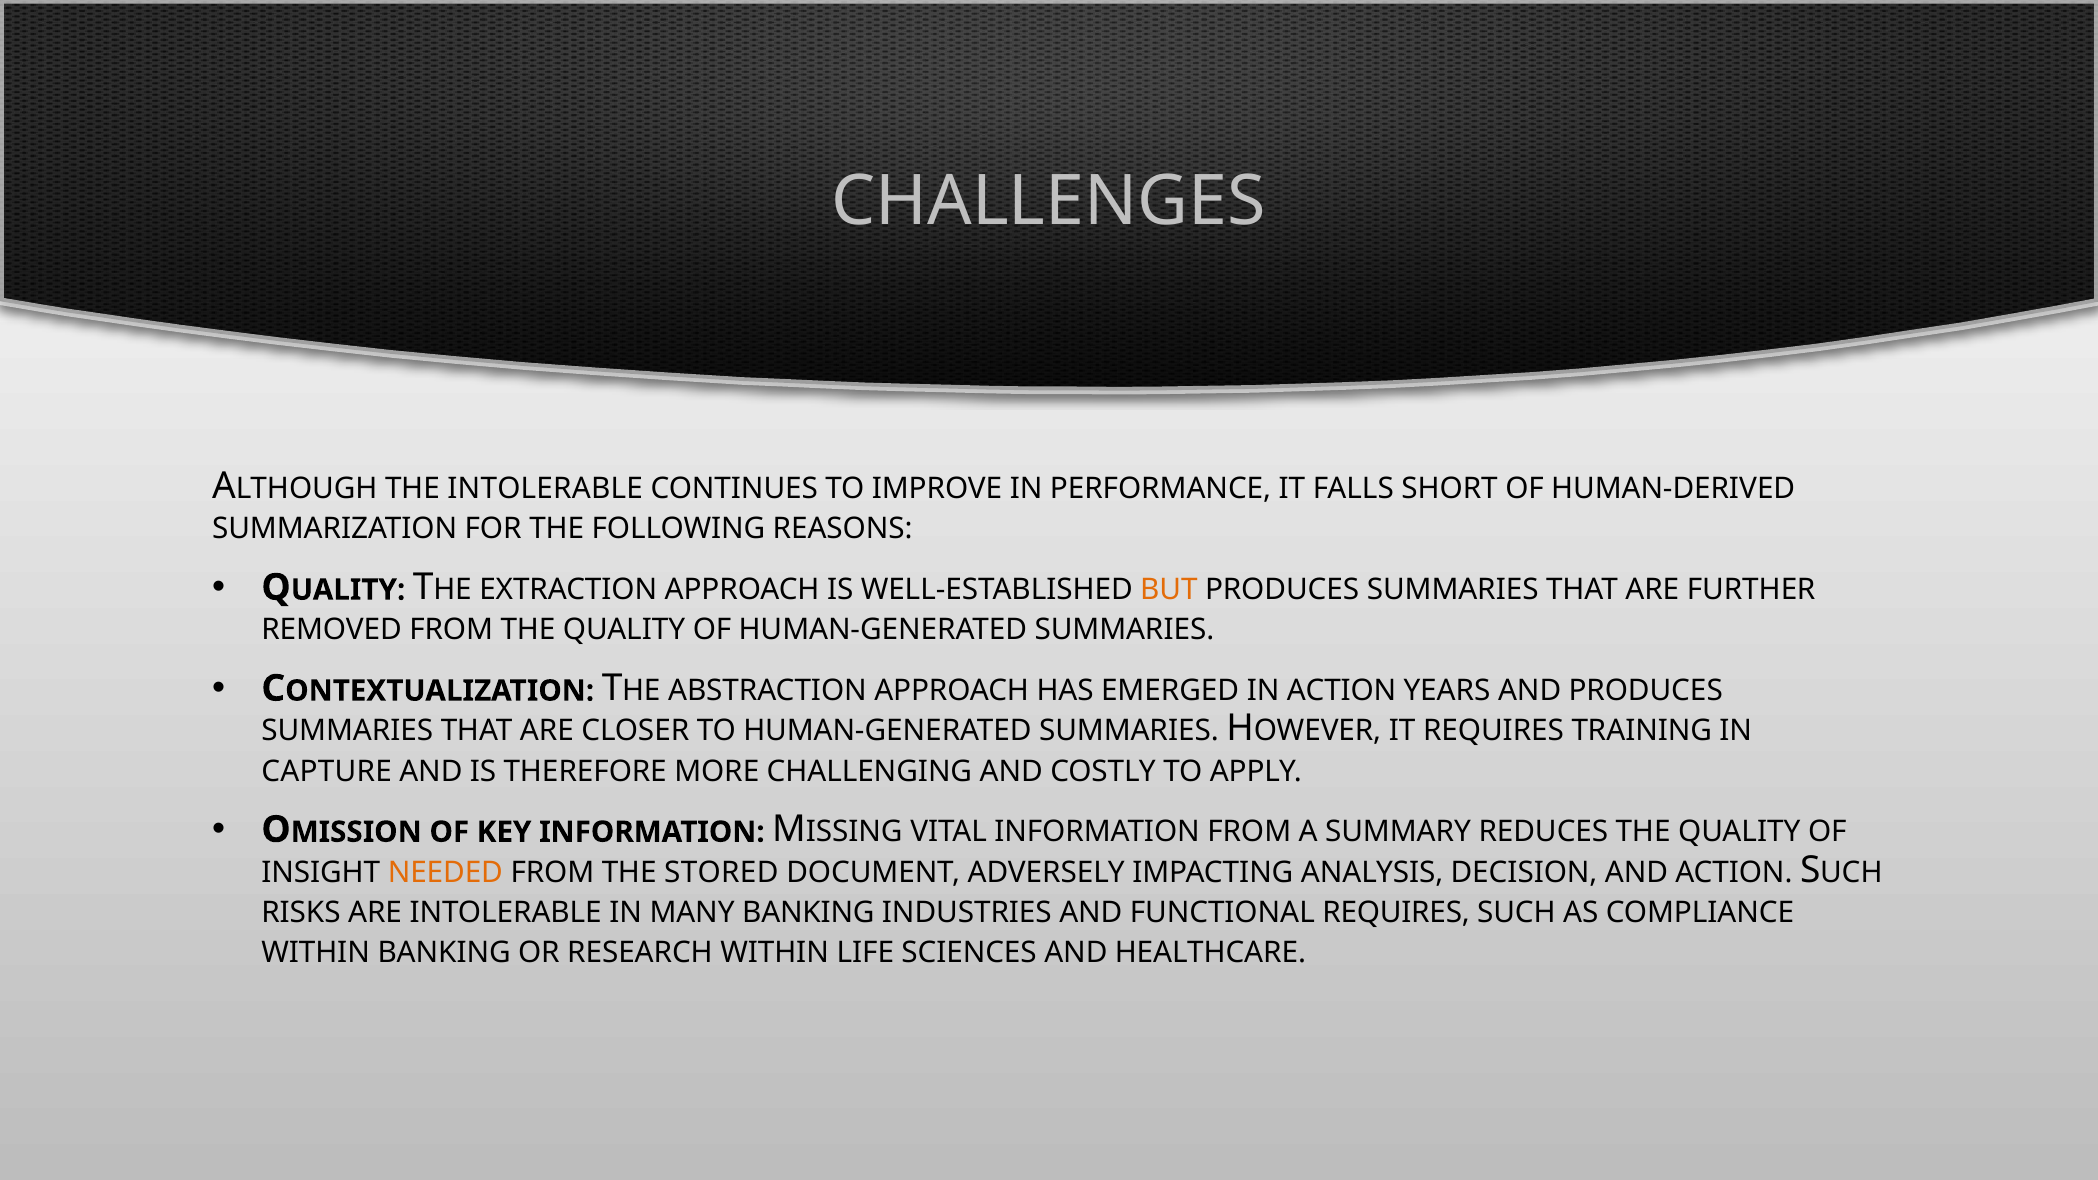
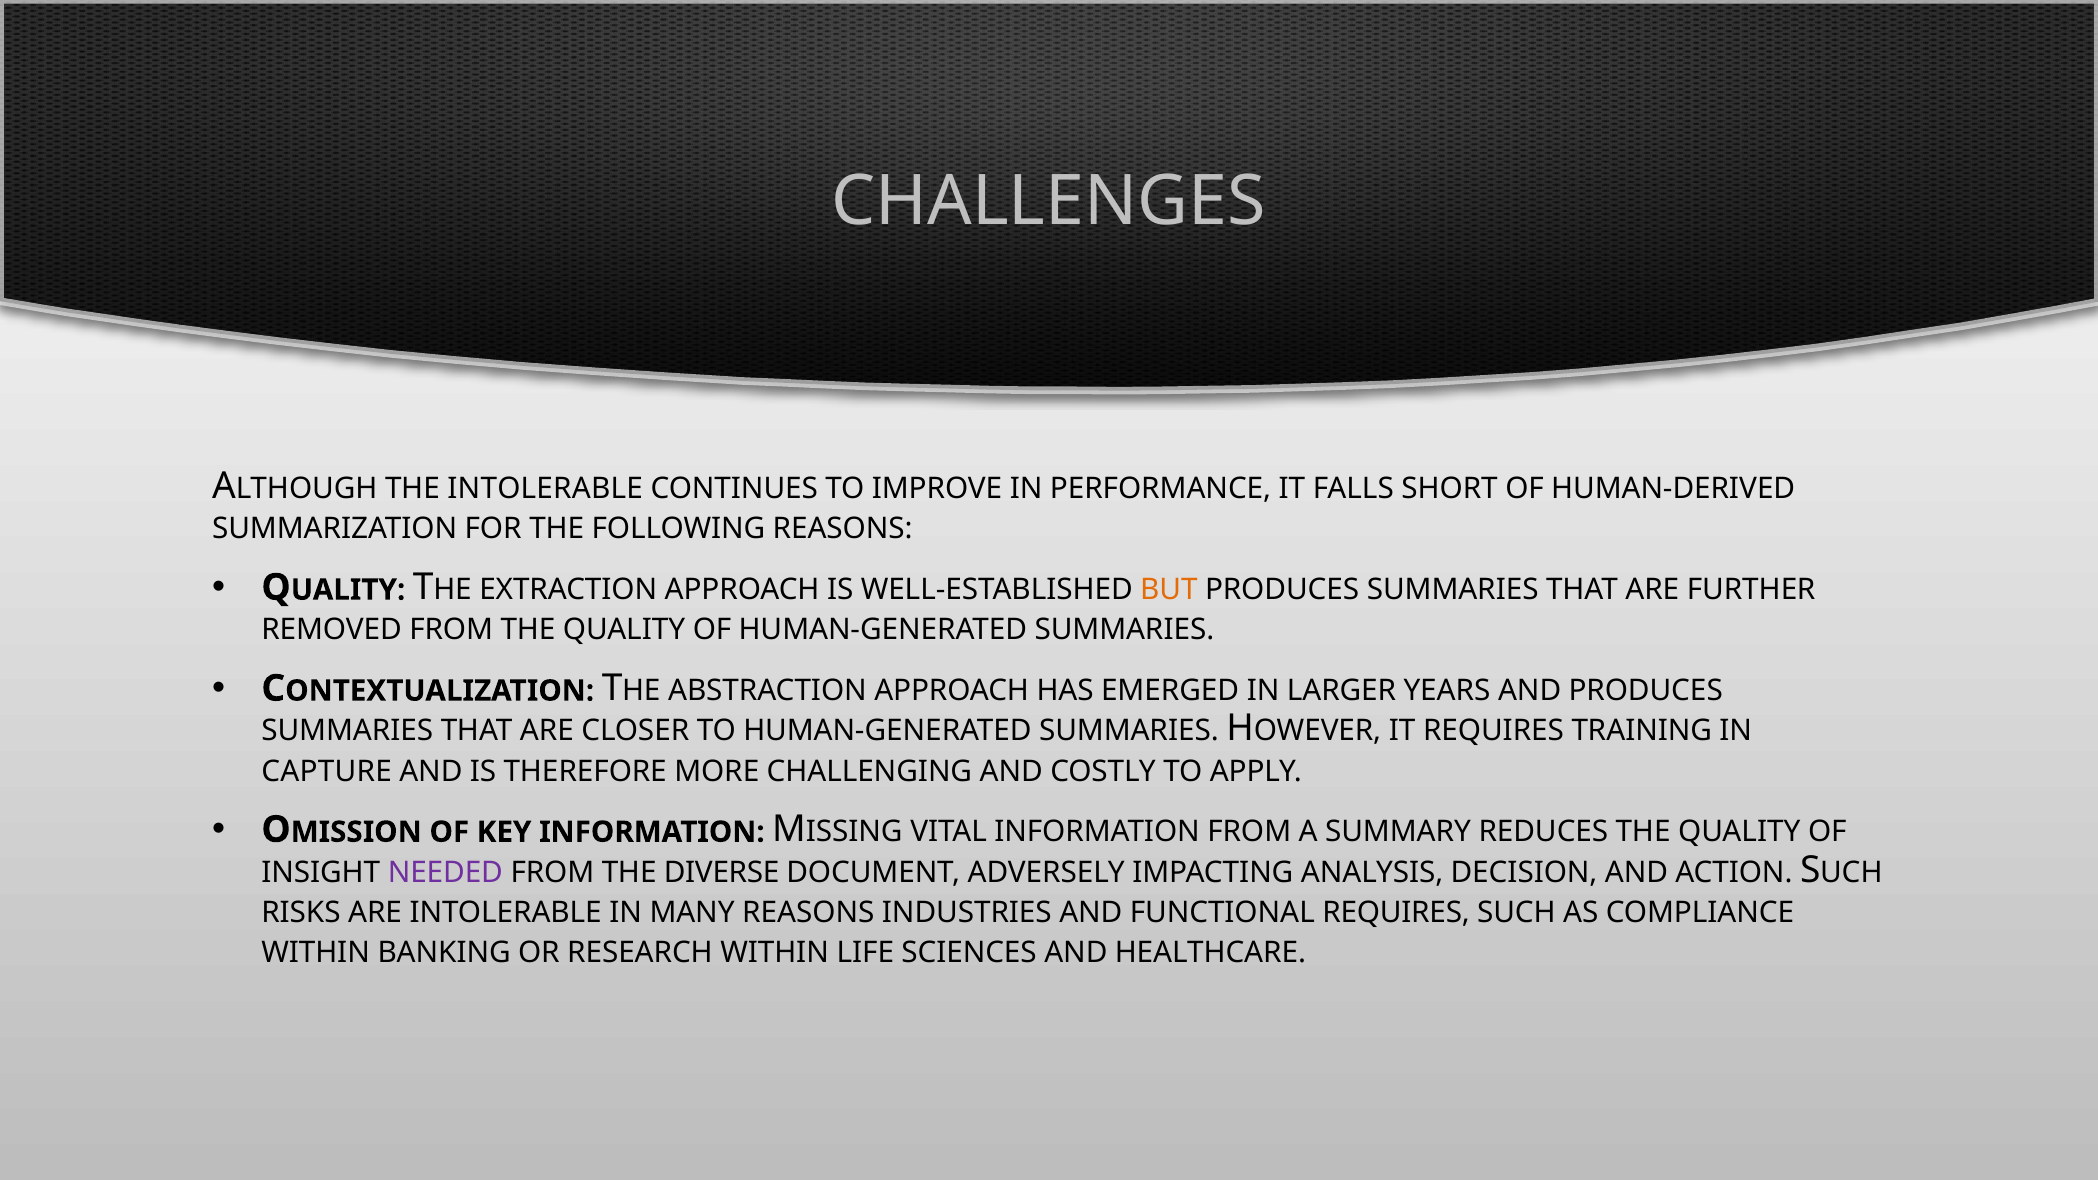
IN ACTION: ACTION -> LARGER
NEEDED colour: orange -> purple
STORED: STORED -> DIVERSE
MANY BANKING: BANKING -> REASONS
